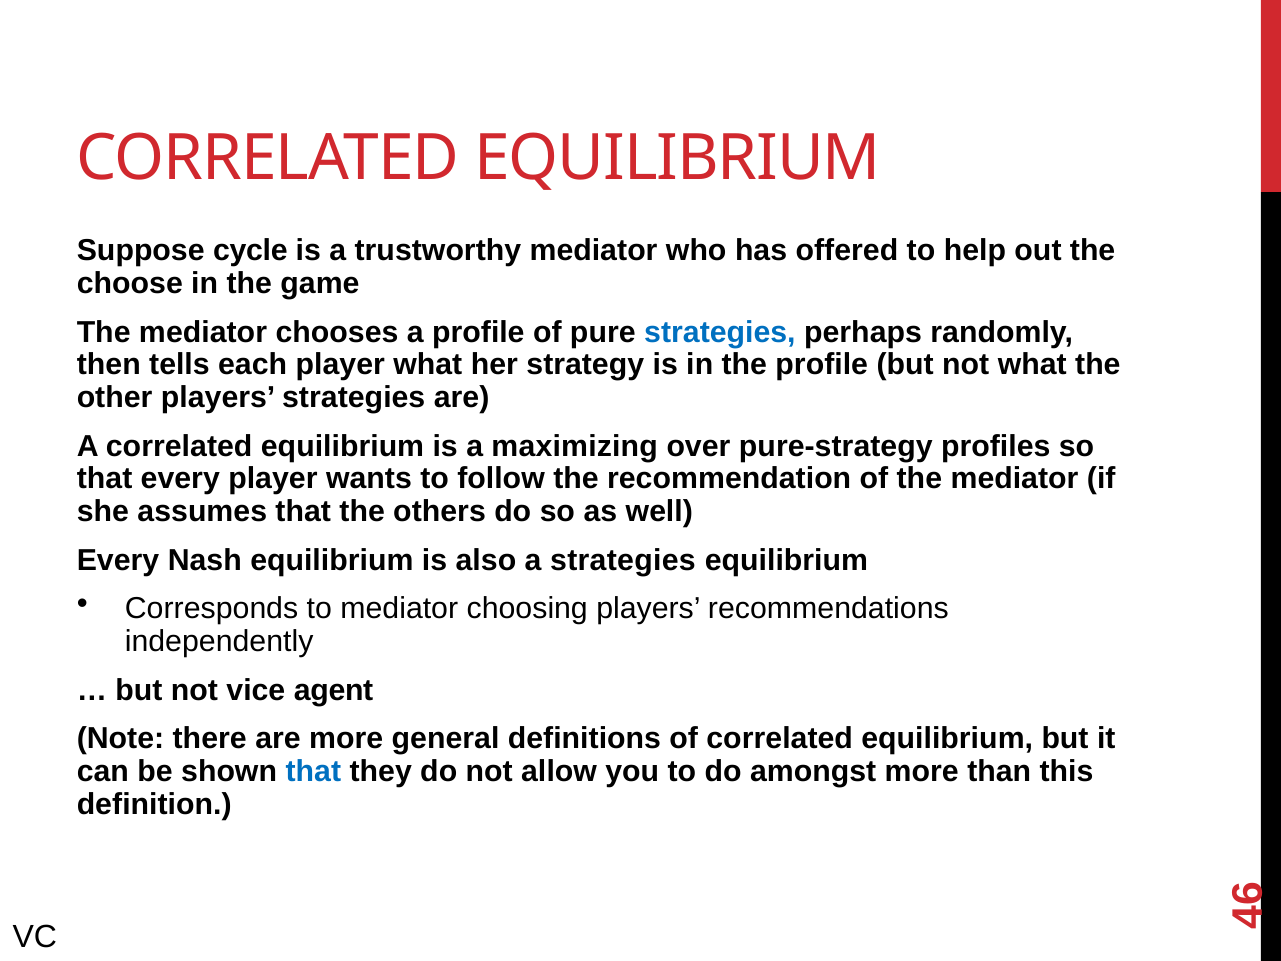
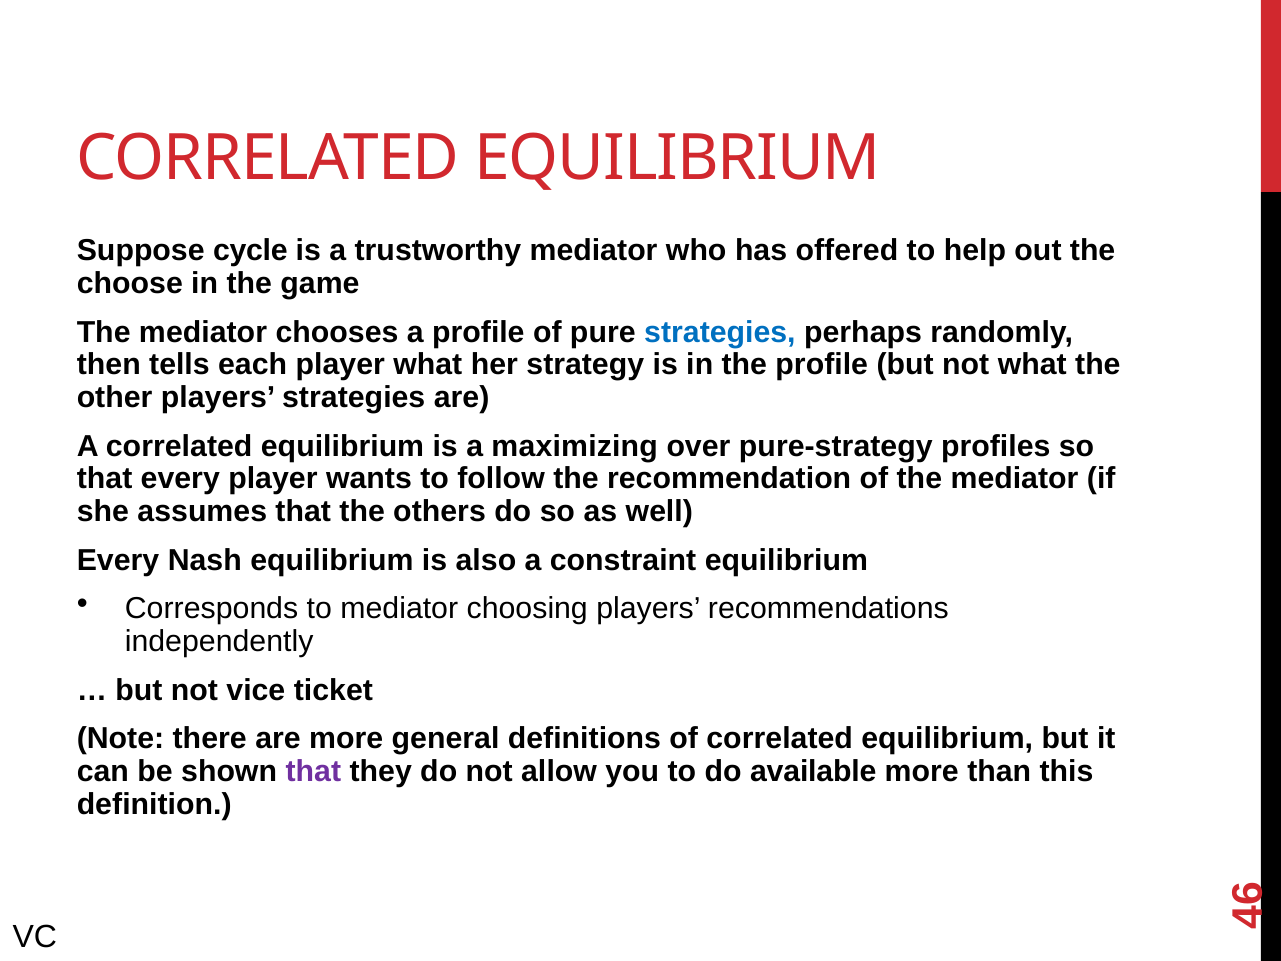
a strategies: strategies -> constraint
agent: agent -> ticket
that at (313, 771) colour: blue -> purple
amongst: amongst -> available
